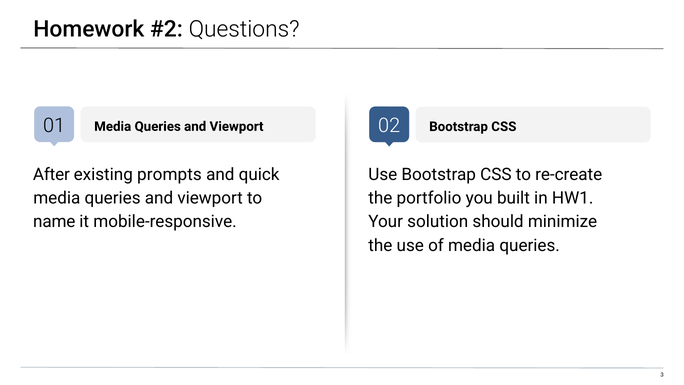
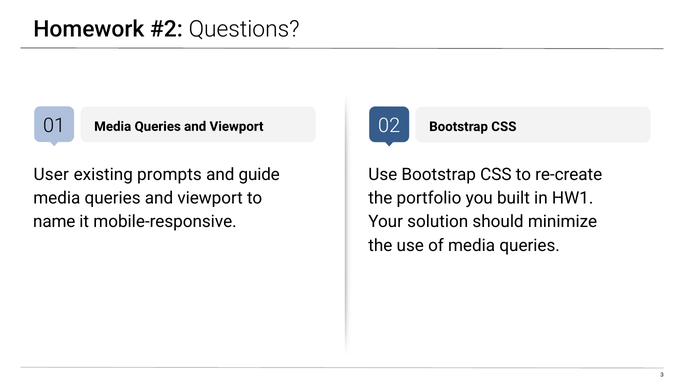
After: After -> User
quick: quick -> guide
